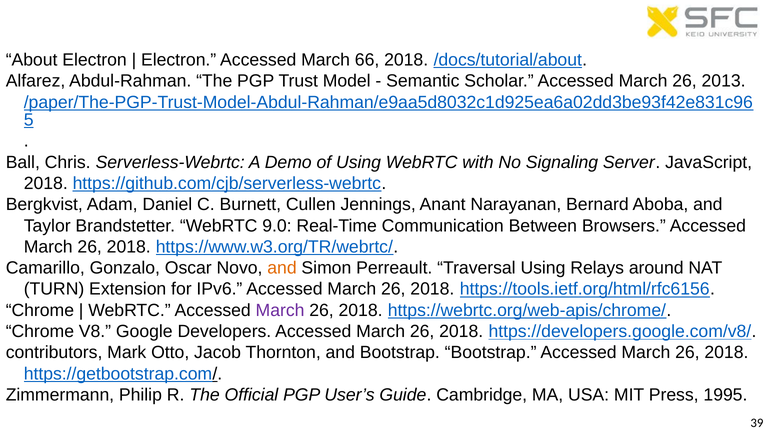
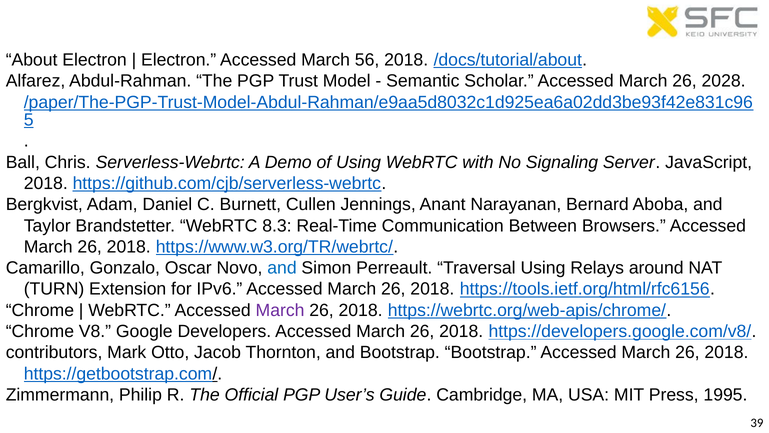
66: 66 -> 56
2013: 2013 -> 2028
9.0: 9.0 -> 8.3
and at (282, 268) colour: orange -> blue
